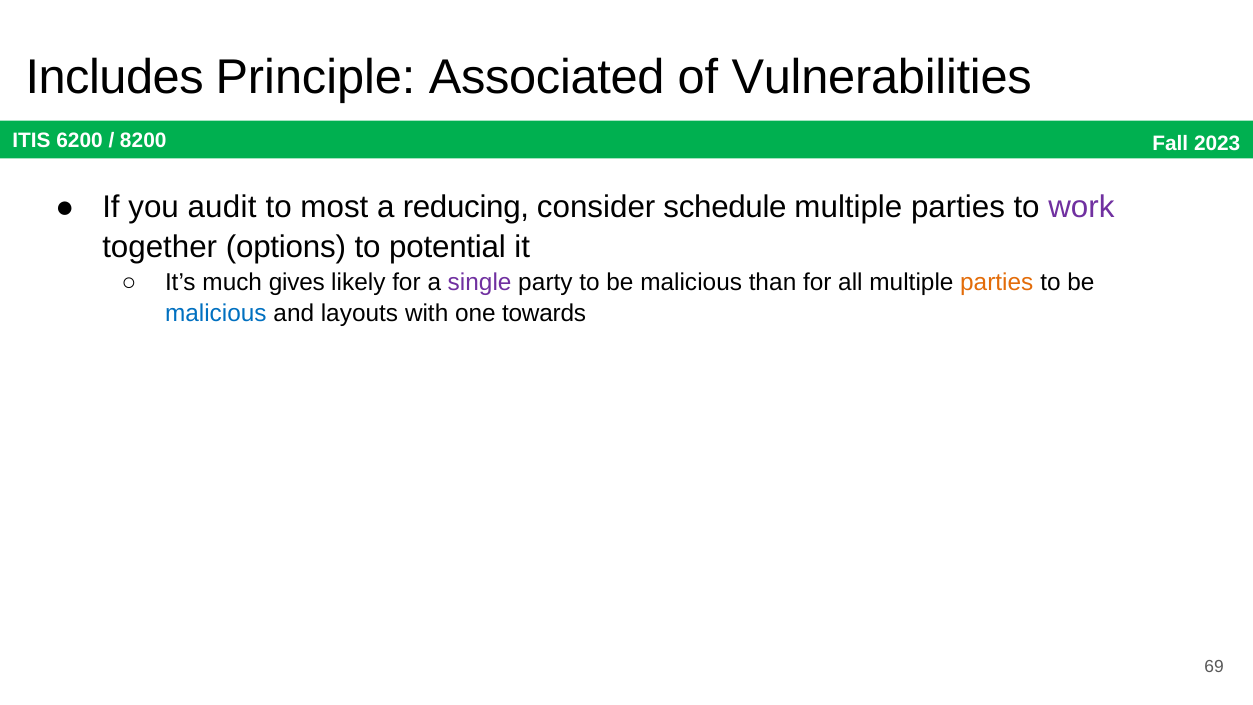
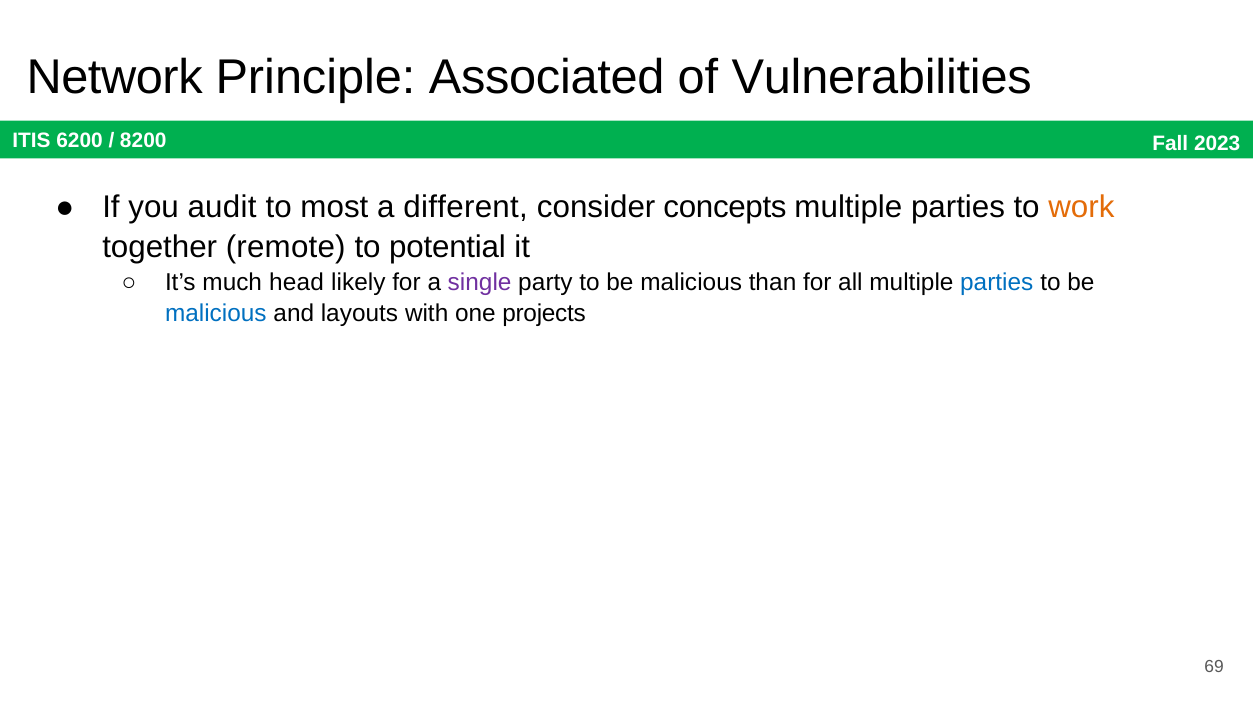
Includes: Includes -> Network
reducing: reducing -> different
schedule: schedule -> concepts
work colour: purple -> orange
options: options -> remote
gives: gives -> head
parties at (997, 282) colour: orange -> blue
towards: towards -> projects
